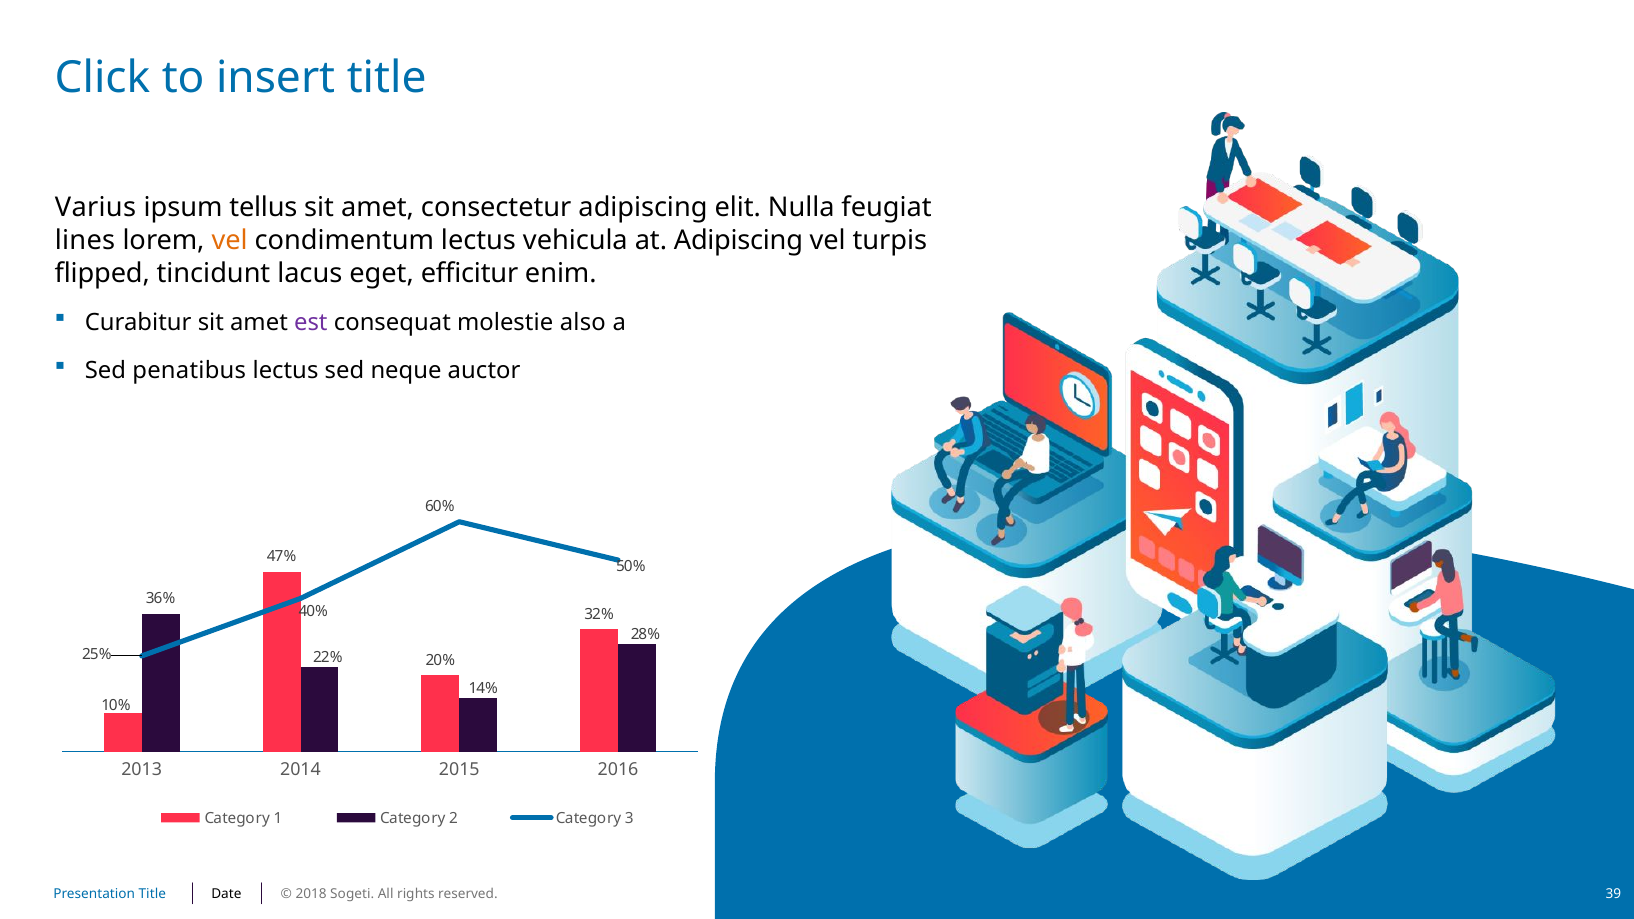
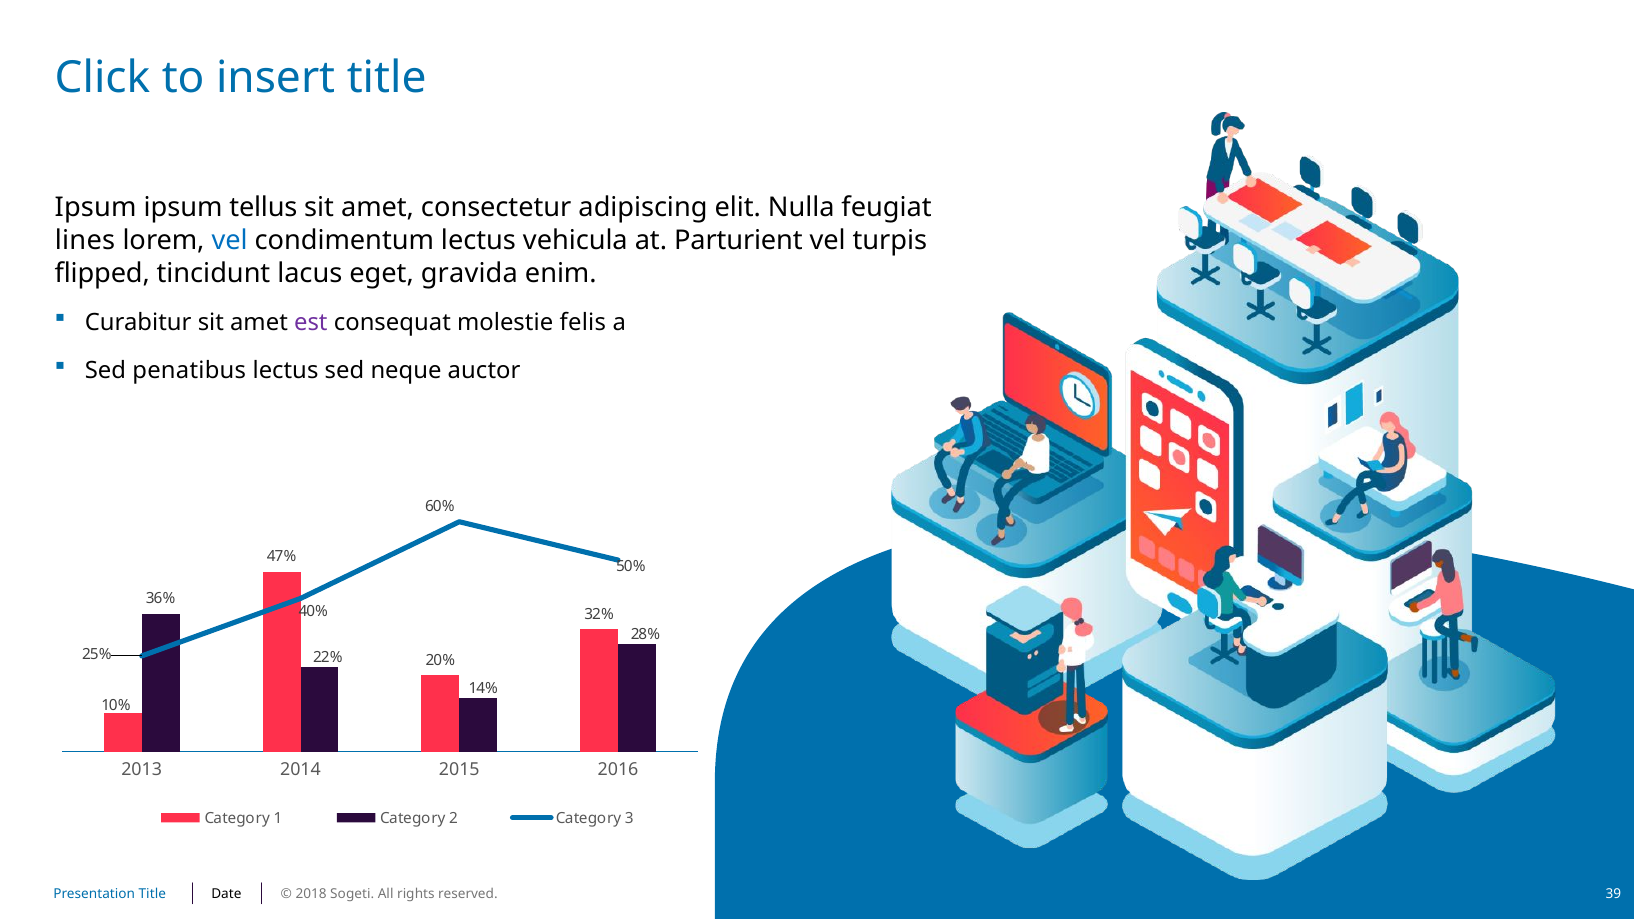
Varius at (96, 208): Varius -> Ipsum
vel at (230, 240) colour: orange -> blue
at Adipiscing: Adipiscing -> Parturient
efficitur: efficitur -> gravida
also: also -> felis
